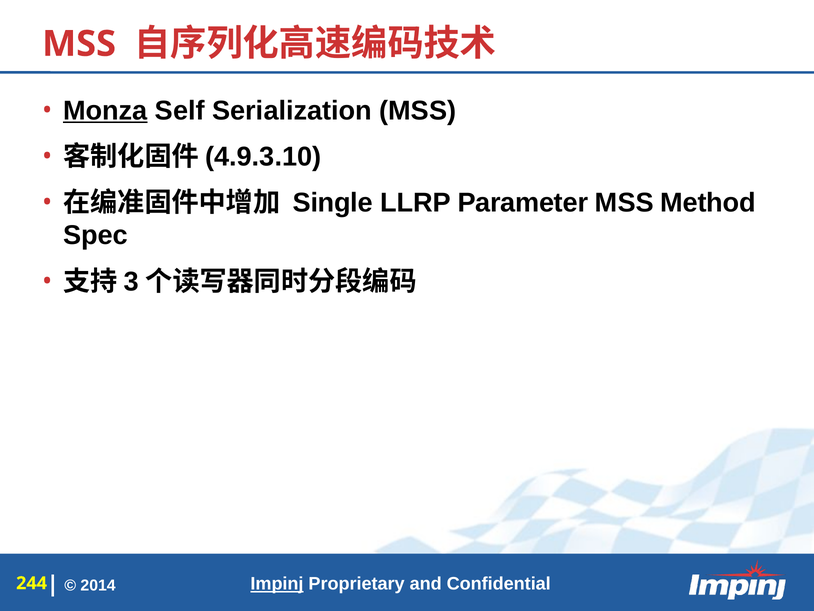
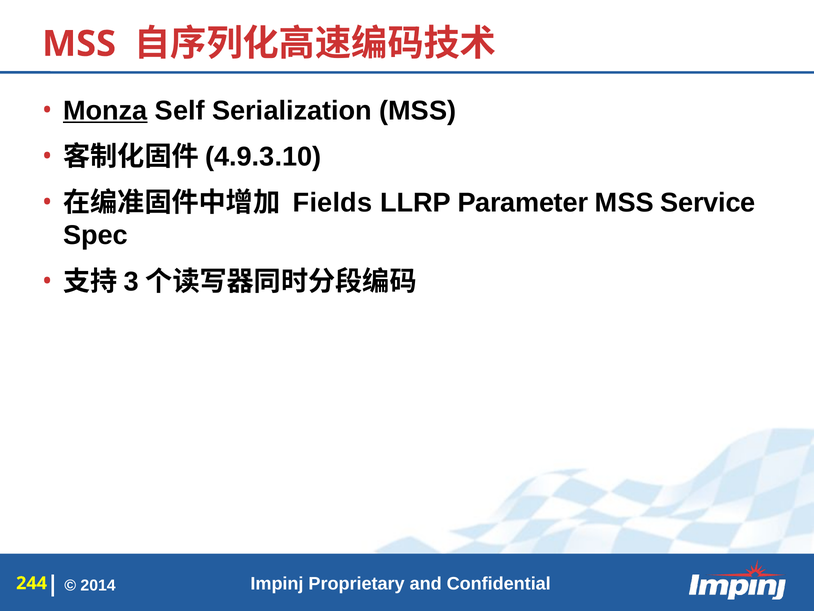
Single: Single -> Fields
Method: Method -> Service
Impinj underline: present -> none
